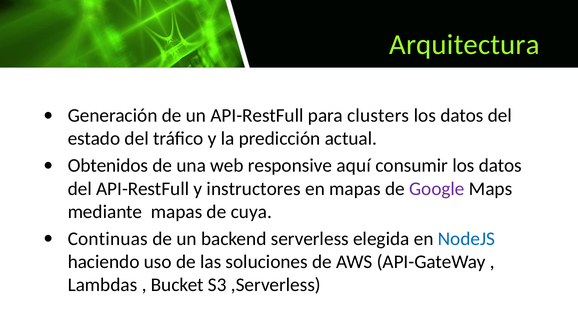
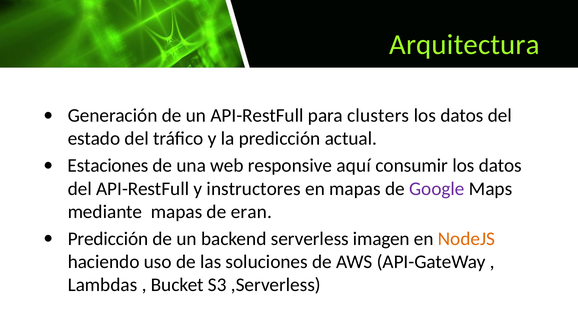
Obtenidos: Obtenidos -> Estaciones
cuya: cuya -> eran
Continuas at (108, 239): Continuas -> Predicción
elegida: elegida -> imagen
NodeJS colour: blue -> orange
